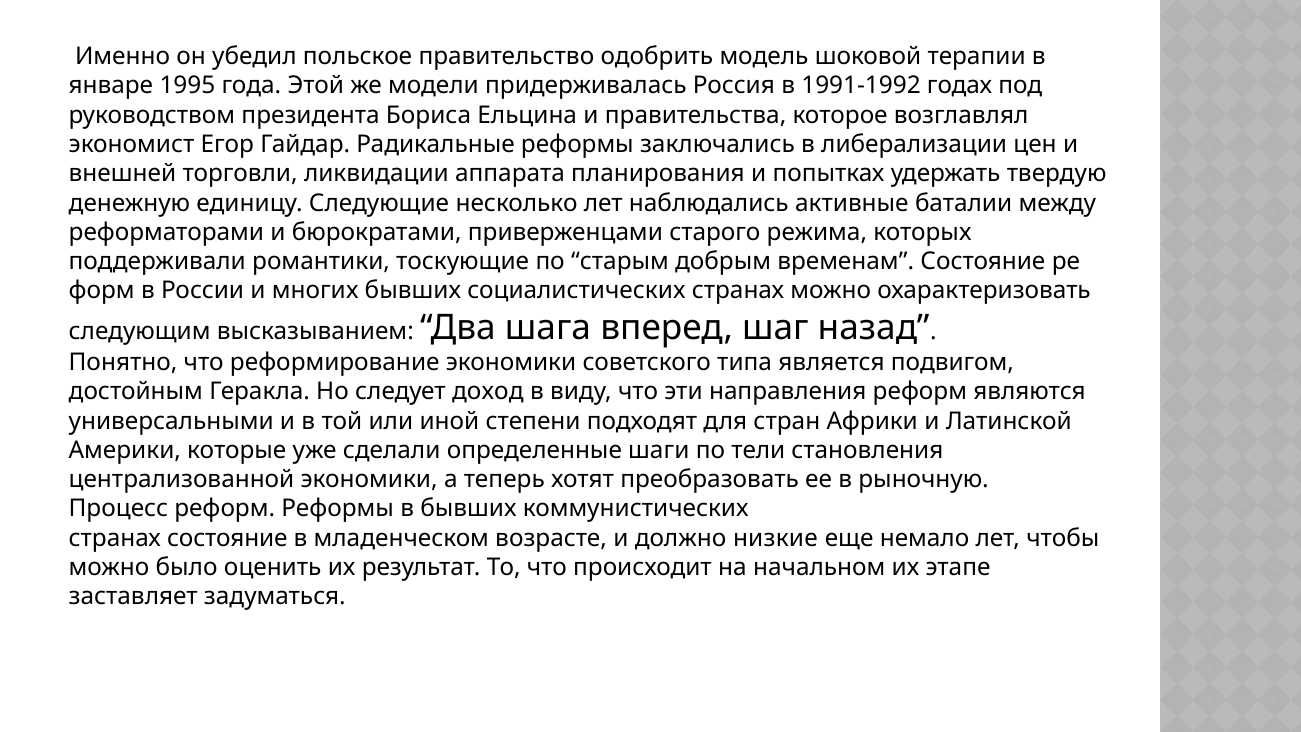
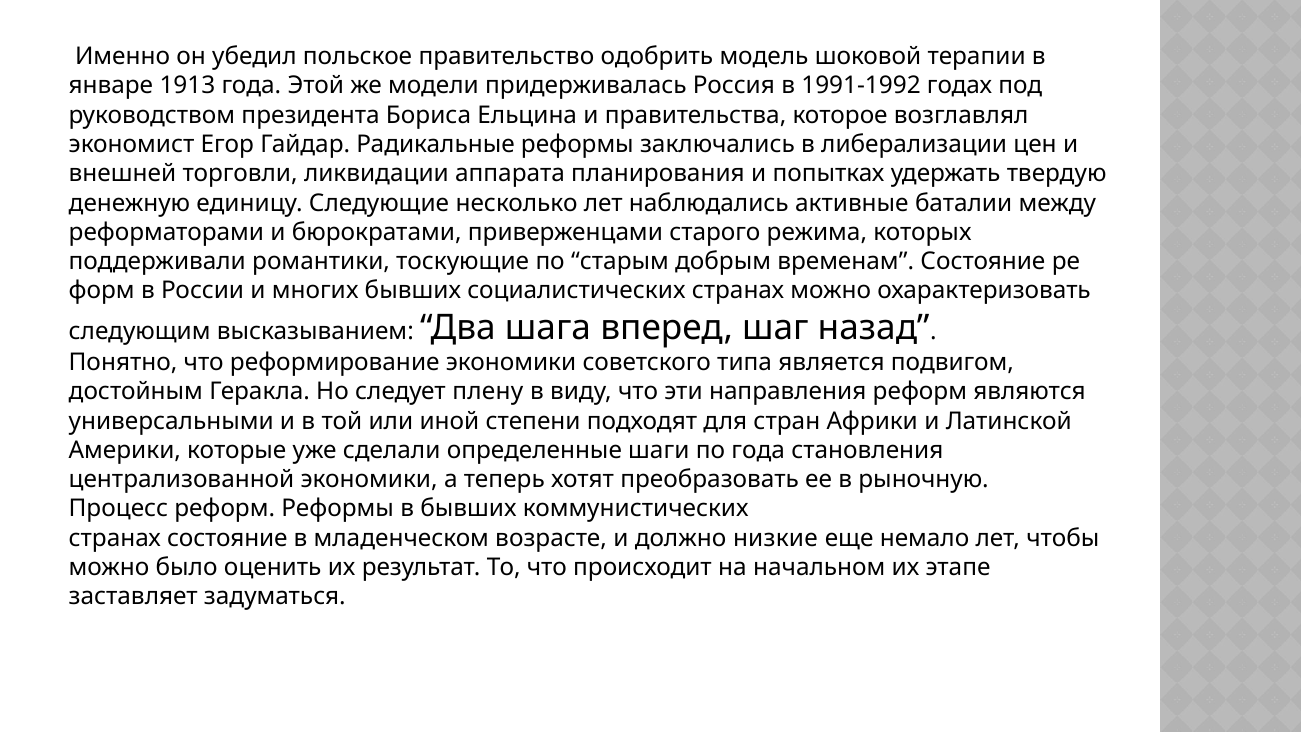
1995: 1995 -> 1913
доход: доход -> плену
по тели: тели -> года
